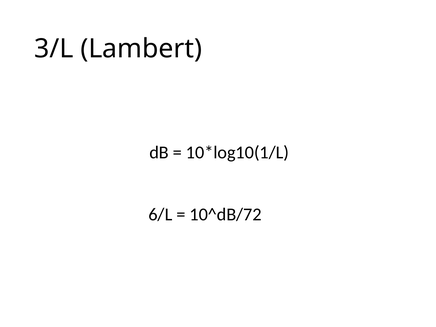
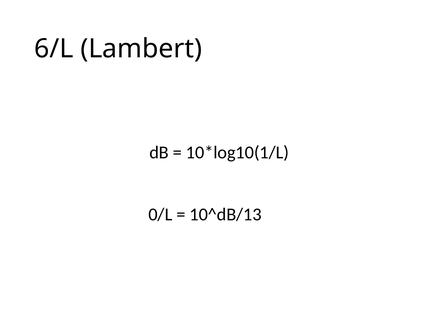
3/L: 3/L -> 6/L
6/L: 6/L -> 0/L
10^dB/72: 10^dB/72 -> 10^dB/13
